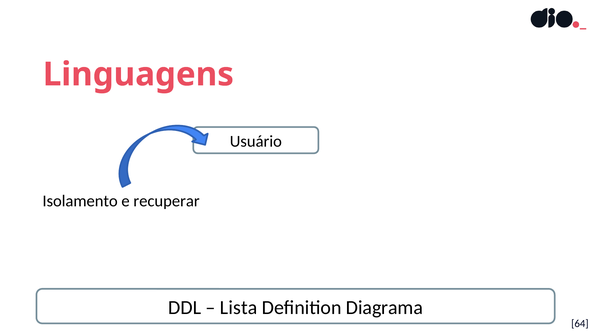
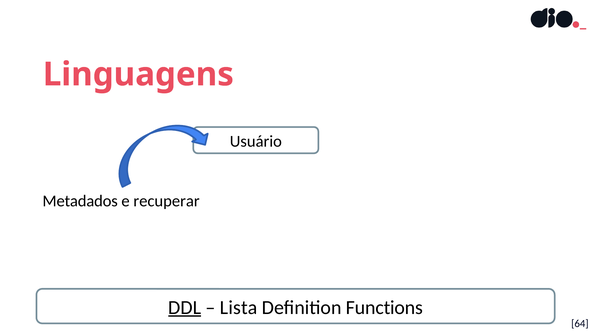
Isolamento: Isolamento -> Metadados
DDL underline: none -> present
Diagrama: Diagrama -> Functions
